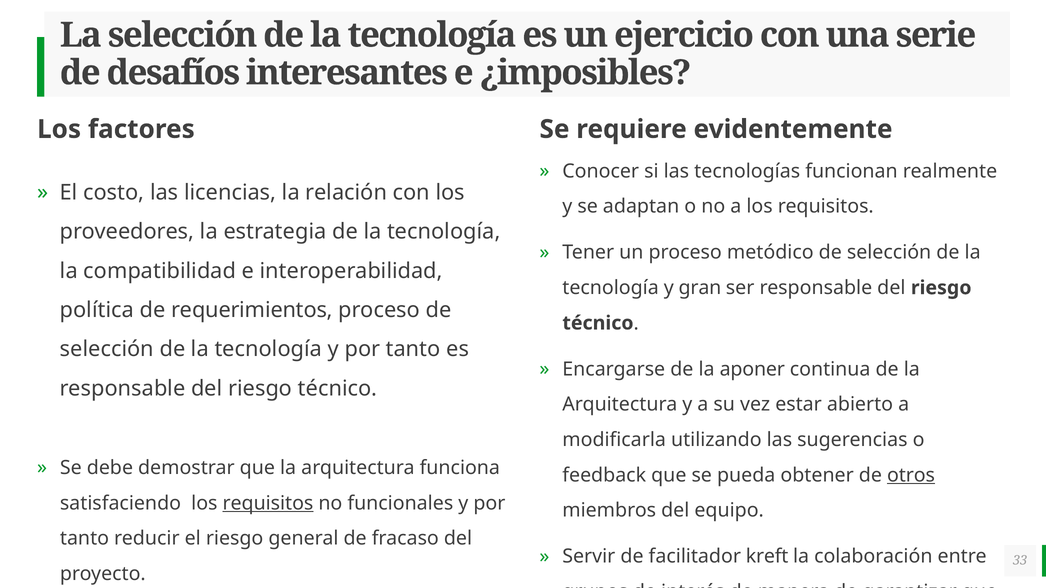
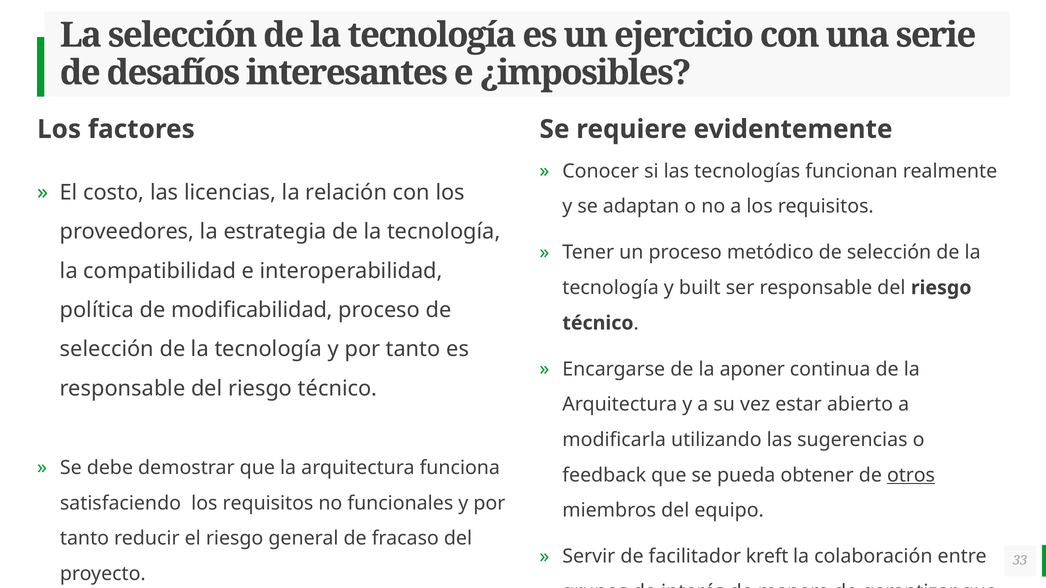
gran: gran -> built
requerimientos: requerimientos -> modificabilidad
requisitos at (268, 503) underline: present -> none
